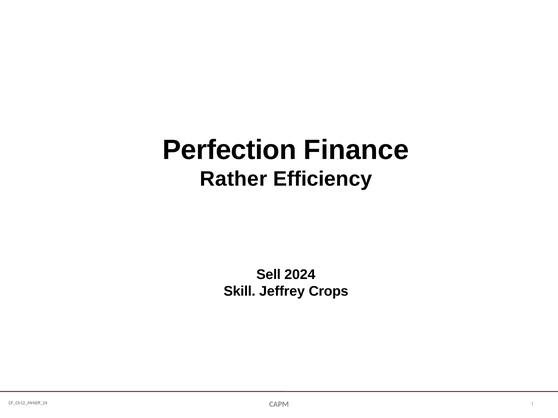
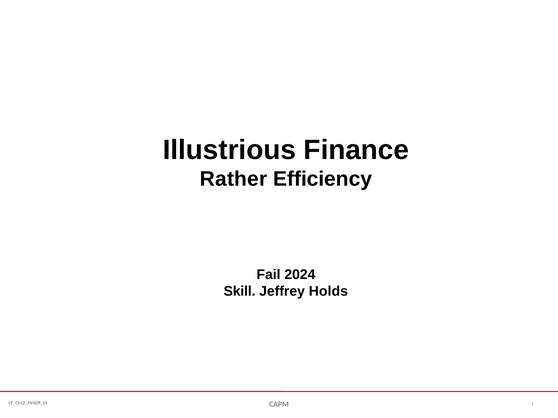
Perfection: Perfection -> Illustrious
Sell: Sell -> Fail
Crops: Crops -> Holds
